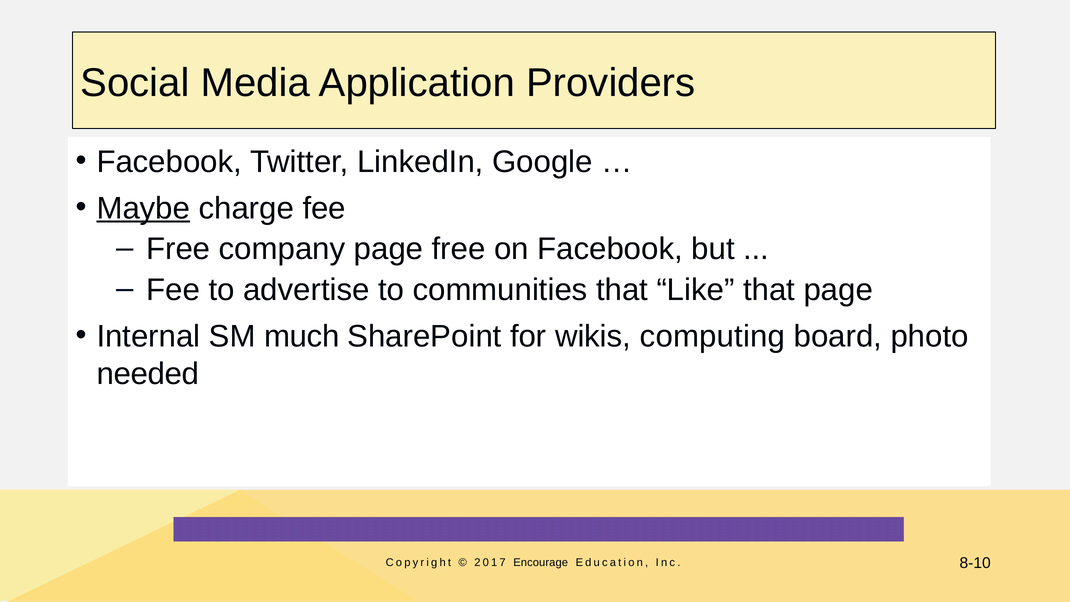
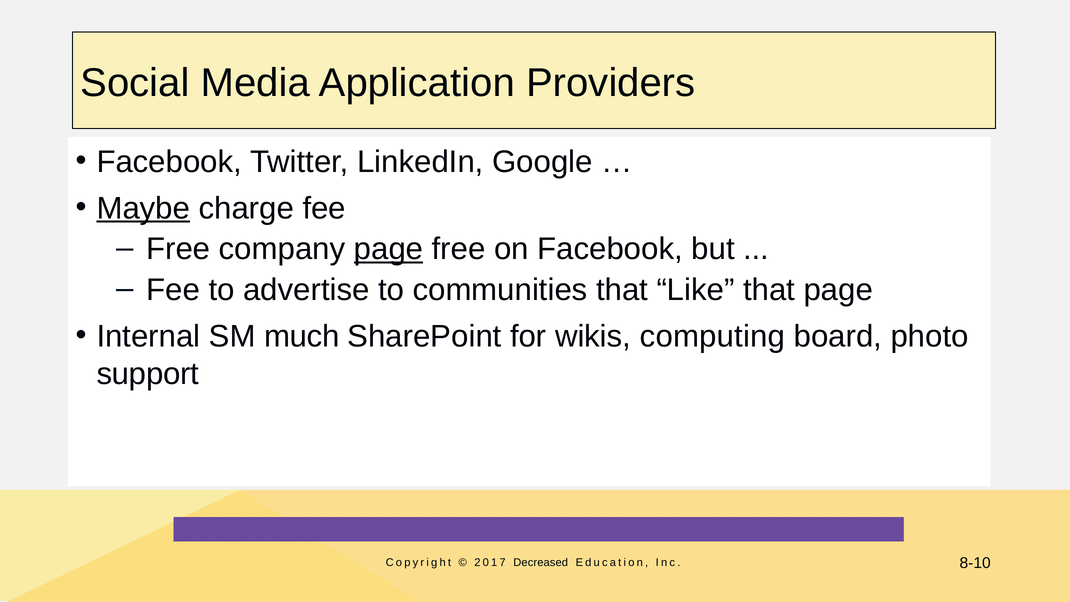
page at (389, 249) underline: none -> present
needed: needed -> support
Encourage: Encourage -> Decreased
